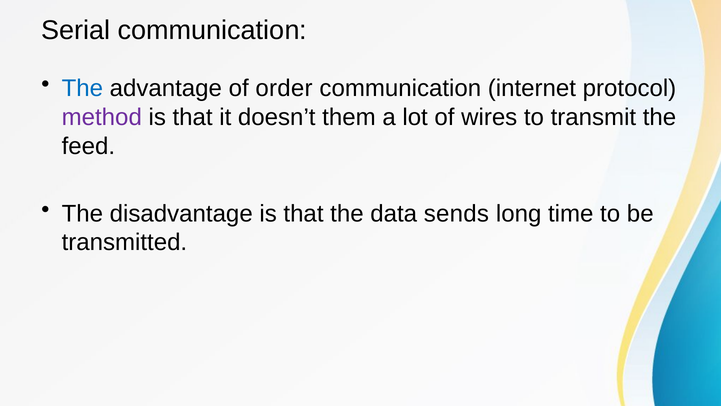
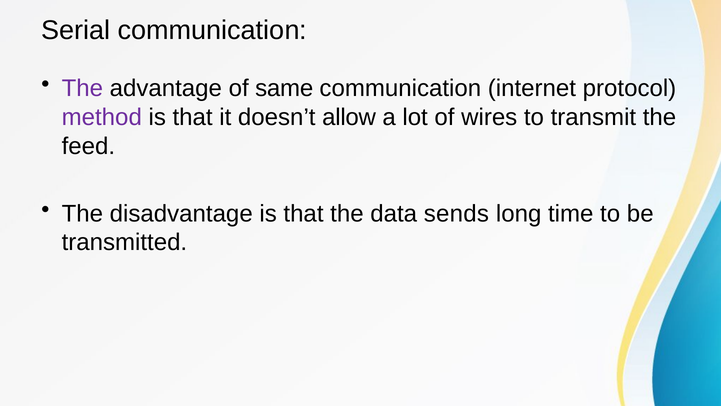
The at (82, 88) colour: blue -> purple
order: order -> same
them: them -> allow
